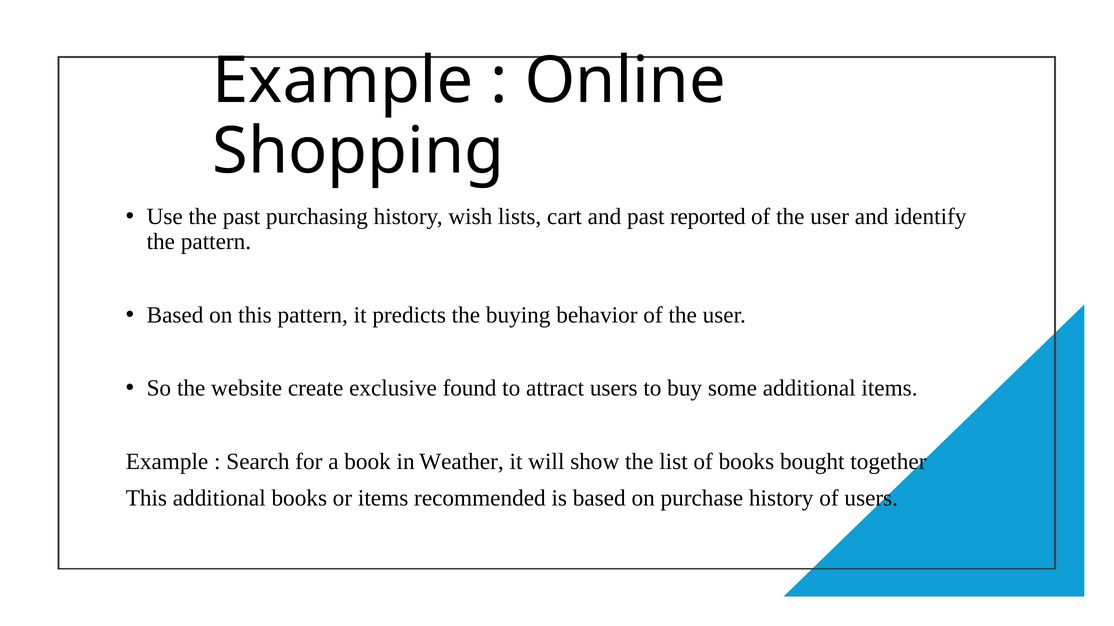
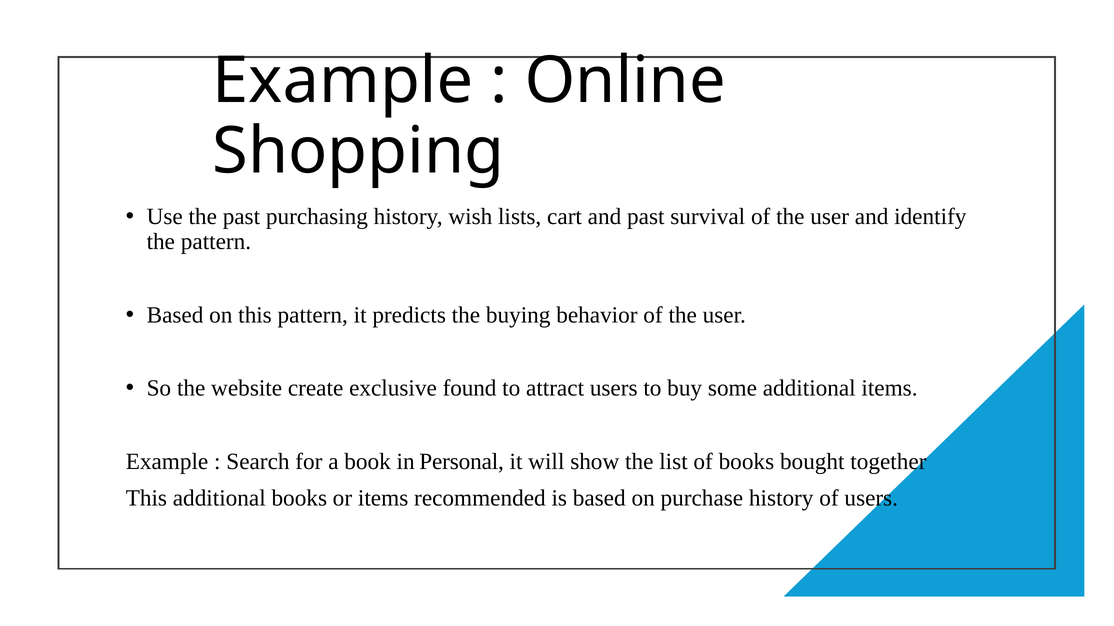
reported: reported -> survival
Weather: Weather -> Personal
